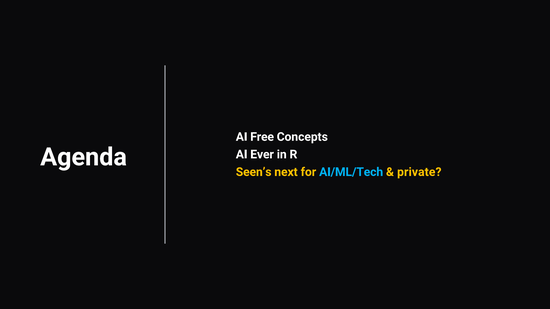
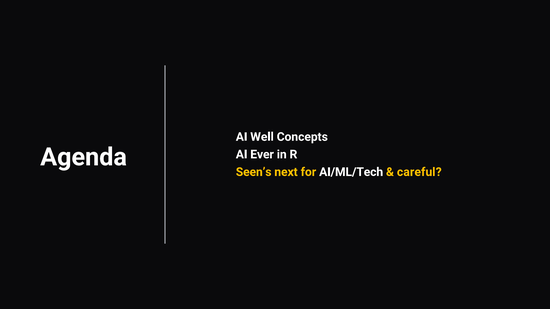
Free: Free -> Well
AI/ML/Tech colour: light blue -> white
private: private -> careful
